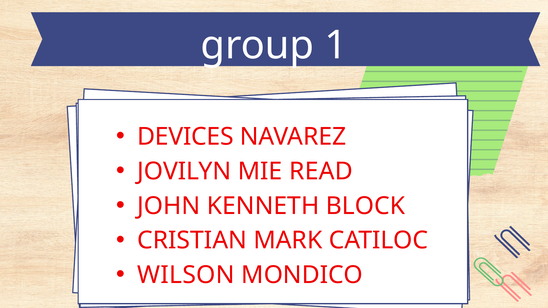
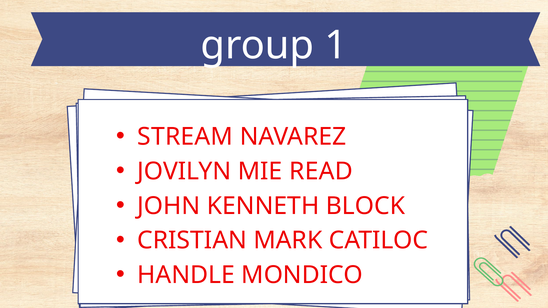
DEVICES: DEVICES -> STREAM
WILSON: WILSON -> HANDLE
